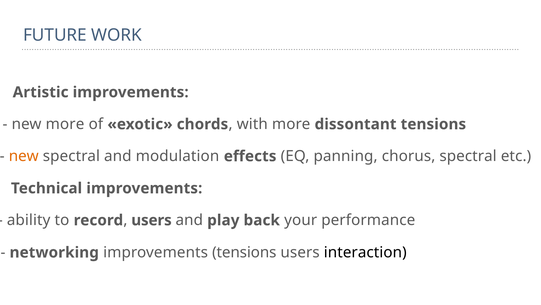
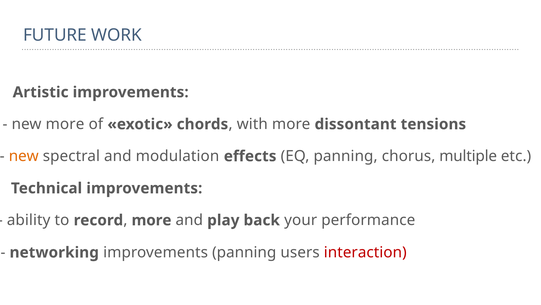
chorus spectral: spectral -> multiple
users at (152, 220): users -> more
improvements tensions: tensions -> panning
interaction colour: black -> red
